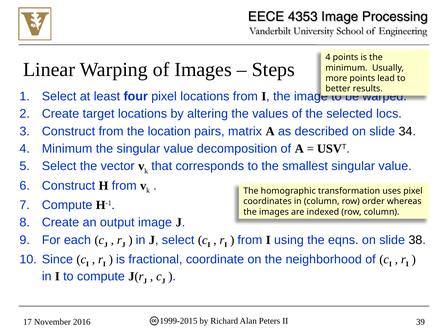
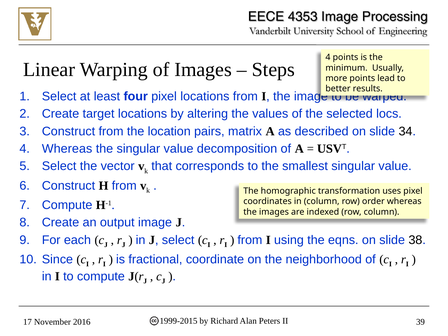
4 Minimum: Minimum -> Whereas
